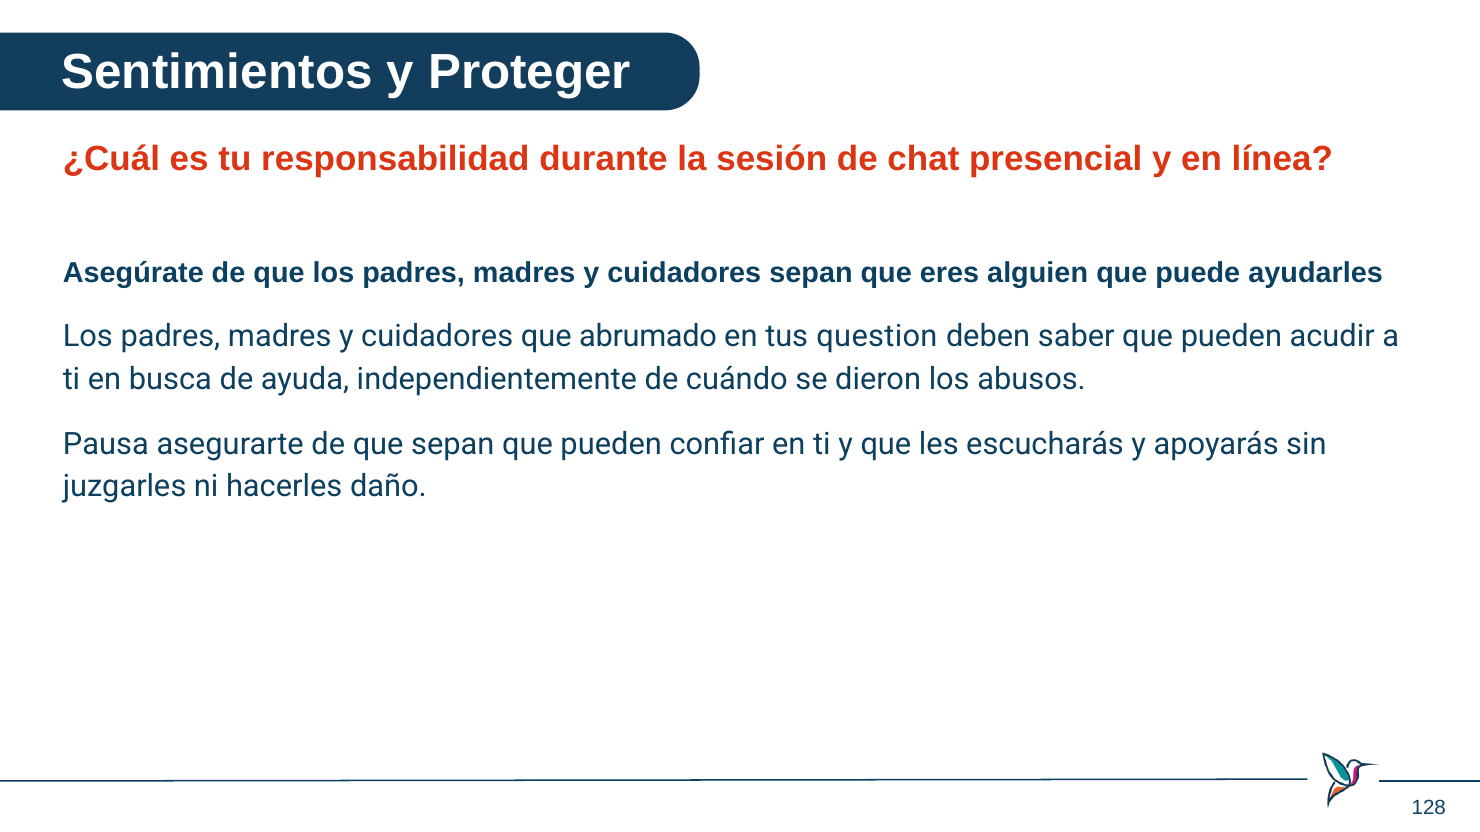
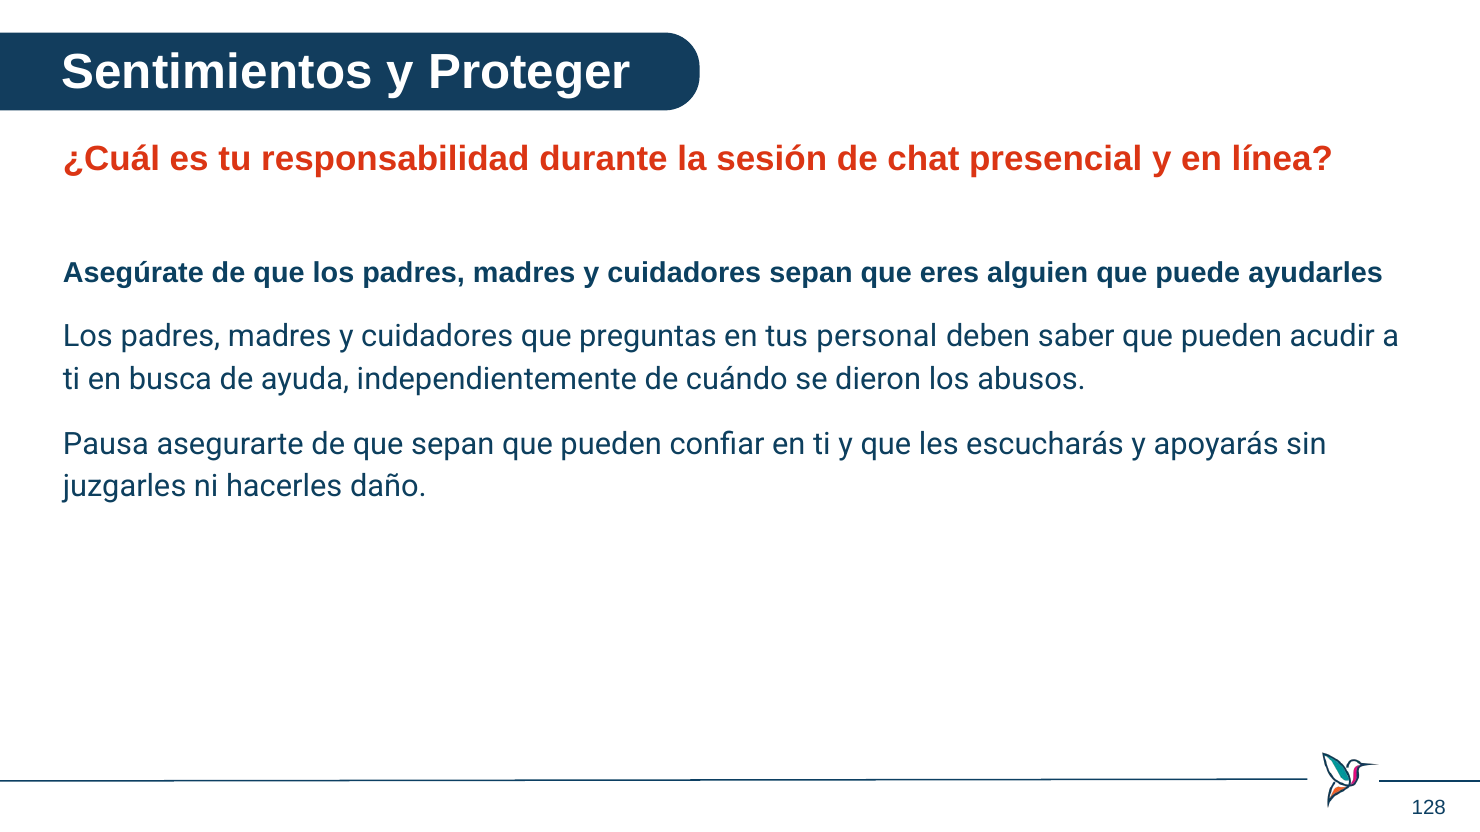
abrumado: abrumado -> preguntas
question: question -> personal
